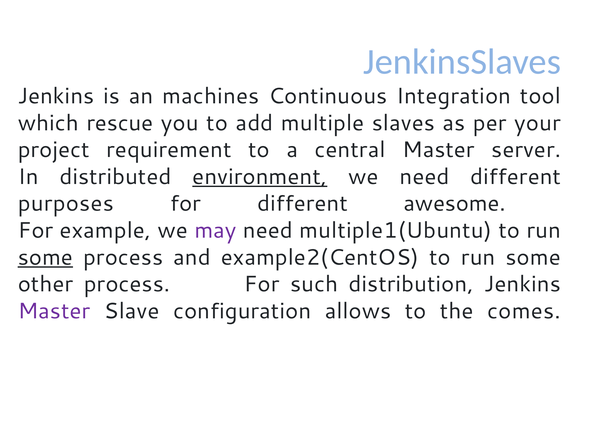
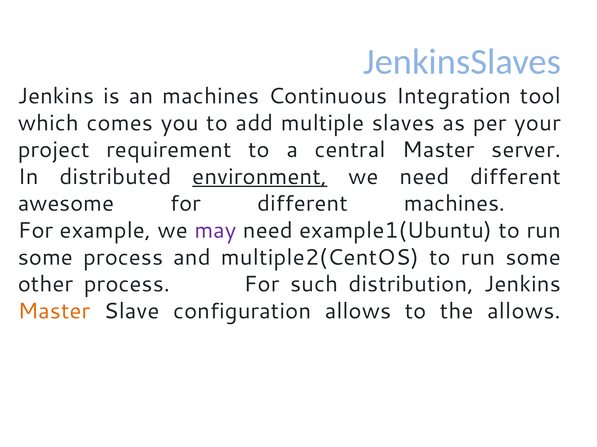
rescue: rescue -> comes
purposes: purposes -> awesome
different awesome: awesome -> machines
multiple1(Ubuntu: multiple1(Ubuntu -> example1(Ubuntu
some at (45, 258) underline: present -> none
example2(CentOS: example2(CentOS -> multiple2(CentOS
Master at (54, 312) colour: purple -> orange
the comes: comes -> allows
